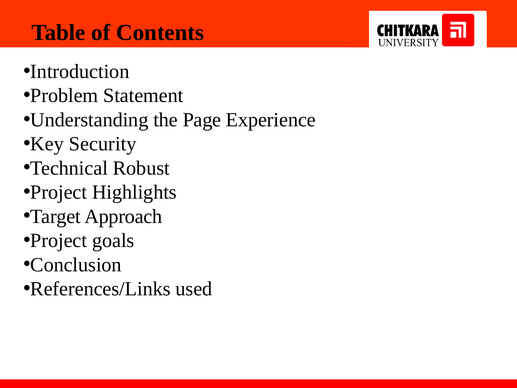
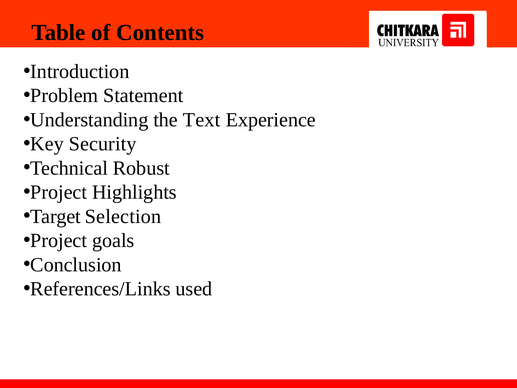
Page: Page -> Text
Approach: Approach -> Selection
